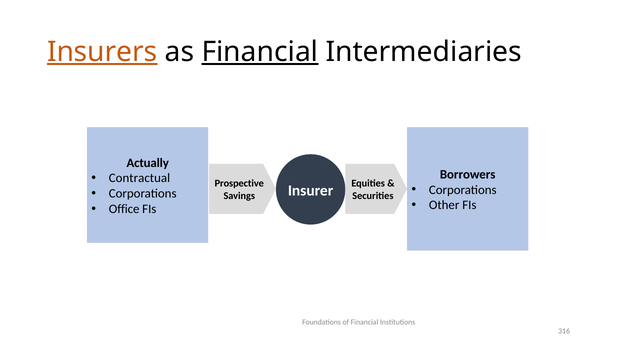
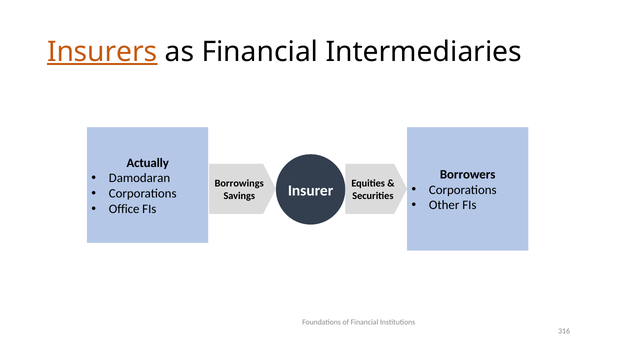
Financial at (260, 52) underline: present -> none
Contractual: Contractual -> Damodaran
Prospective: Prospective -> Borrowings
